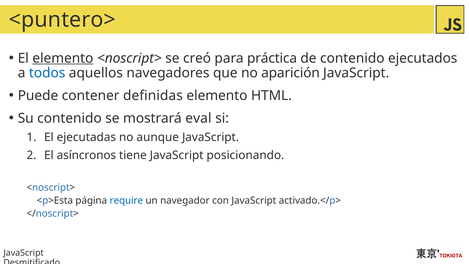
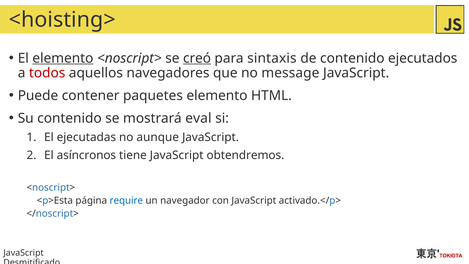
<puntero>: <puntero> -> <hoisting>
creó underline: none -> present
práctica: práctica -> sintaxis
todos colour: blue -> red
aparición: aparición -> message
definidas: definidas -> paquetes
posicionando: posicionando -> obtendremos
